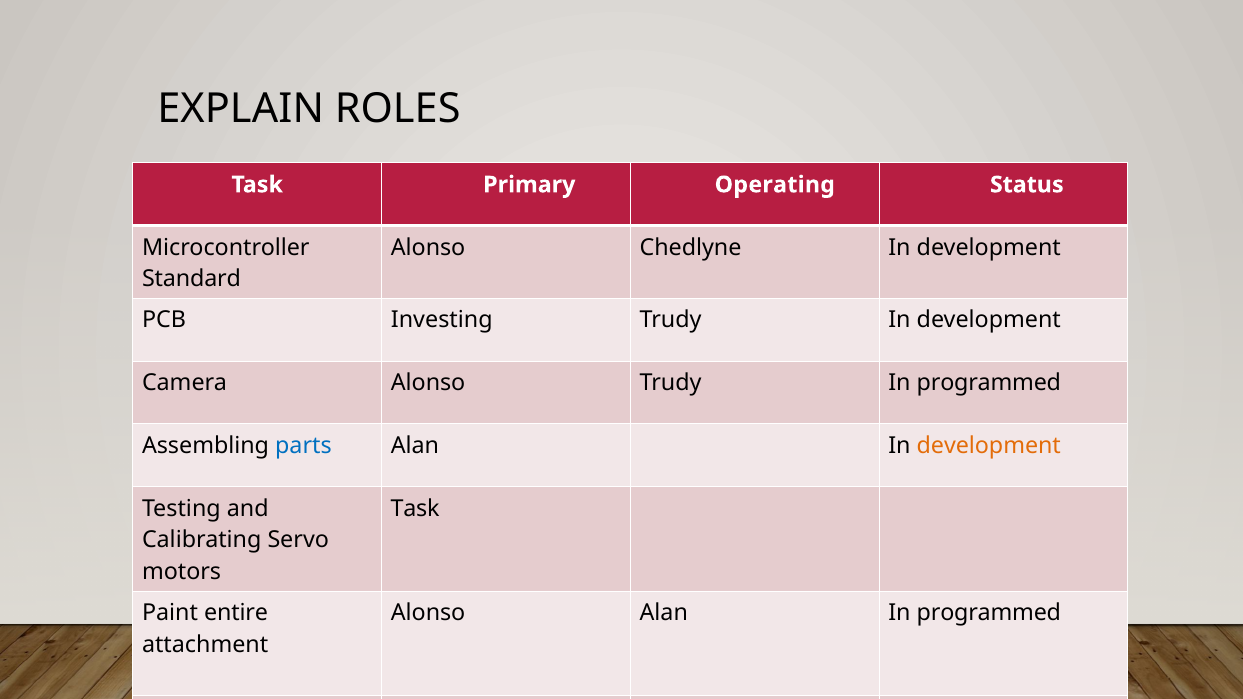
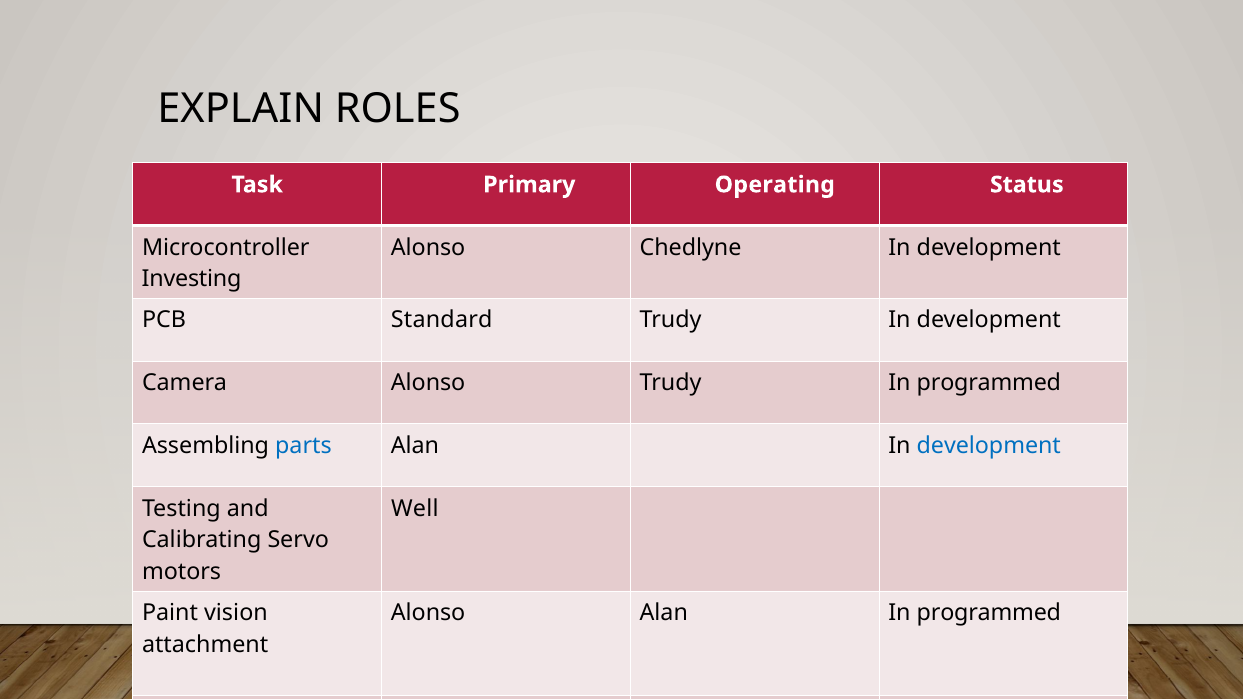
Standard: Standard -> Investing
Investing: Investing -> Standard
development at (989, 446) colour: orange -> blue
Task at (415, 509): Task -> Well
entire: entire -> vision
